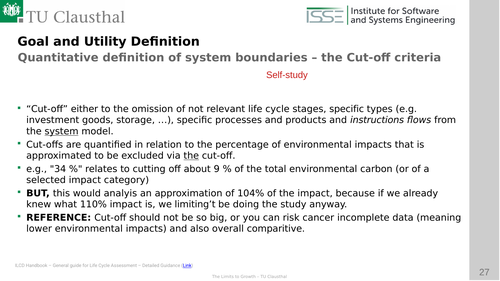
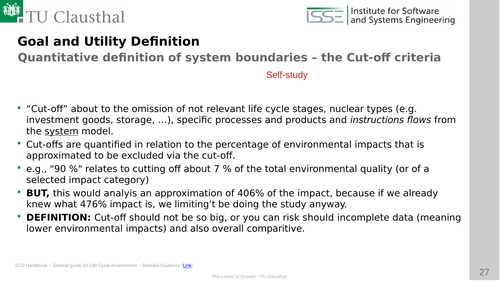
Cut-off either: either -> about
stages specific: specific -> nuclear
the at (191, 156) underline: present -> none
34: 34 -> 90
9: 9 -> 7
carbon: carbon -> quality
104%: 104% -> 406%
110%: 110% -> 476%
REFERENCE at (59, 218): REFERENCE -> DEFINITION
risk cancer: cancer -> should
